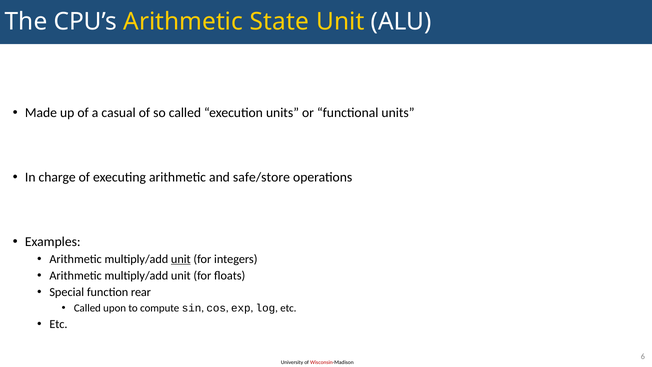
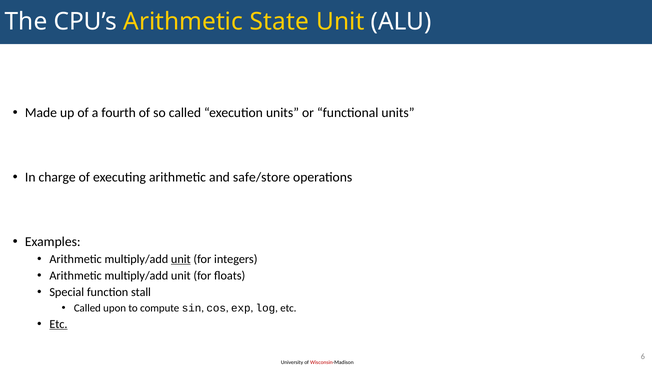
casual: casual -> fourth
rear: rear -> stall
Etc at (58, 324) underline: none -> present
